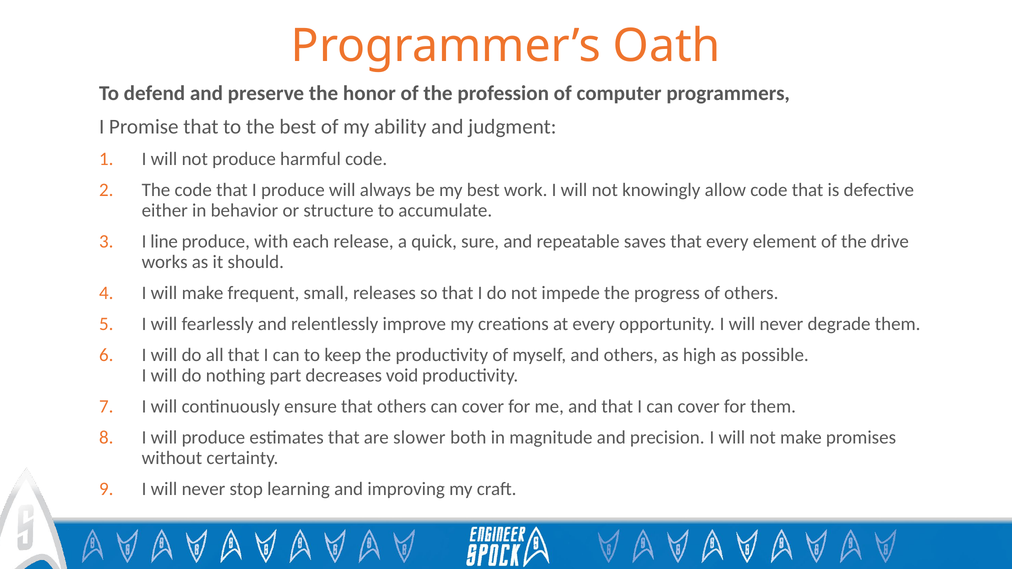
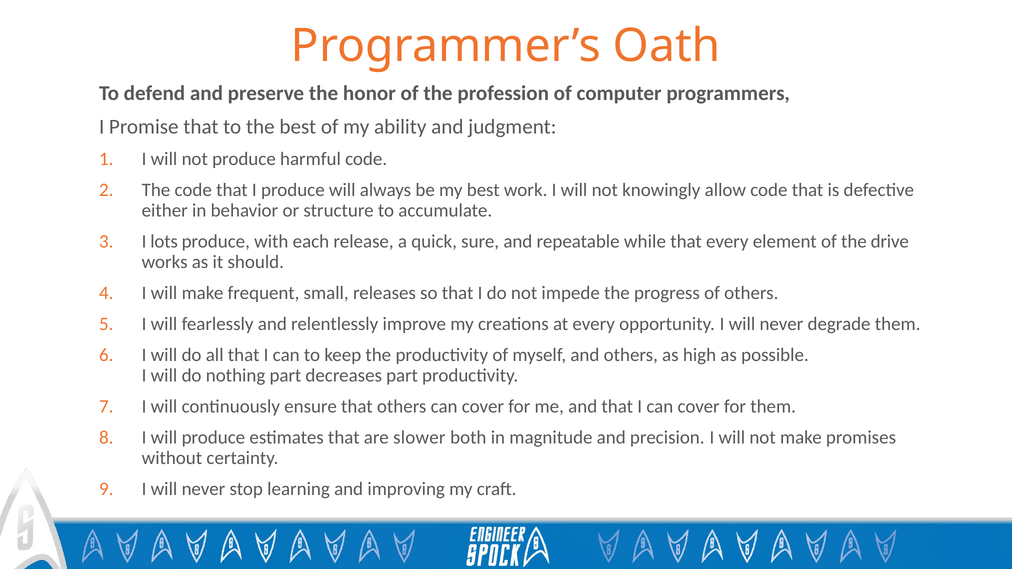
line: line -> lots
saves: saves -> while
decreases void: void -> part
